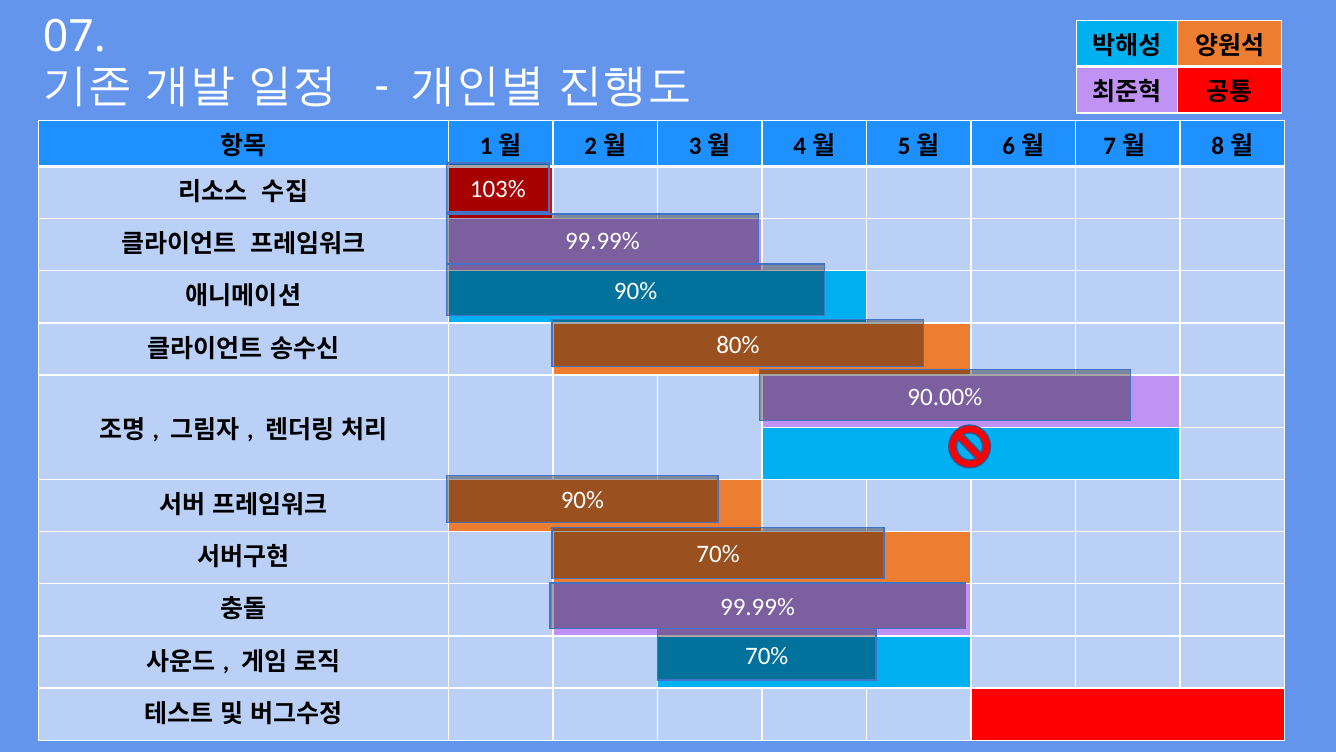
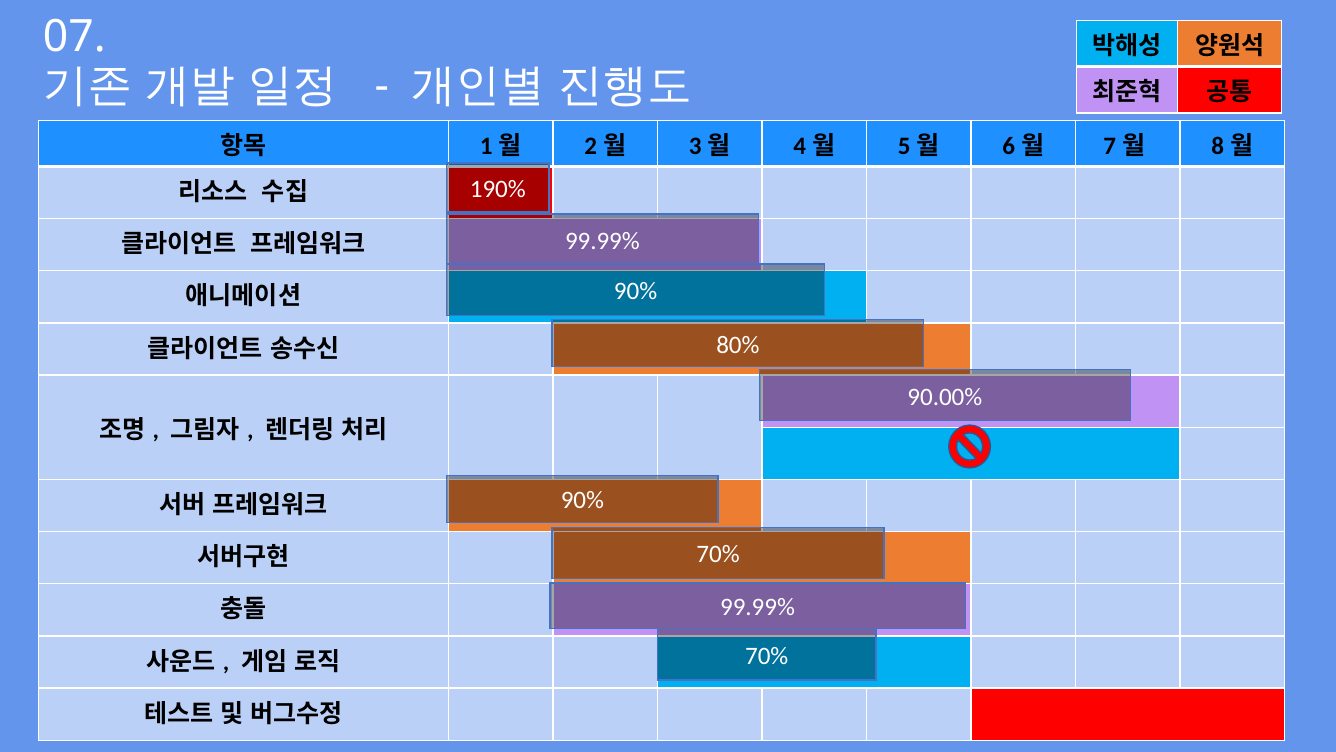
103%: 103% -> 190%
